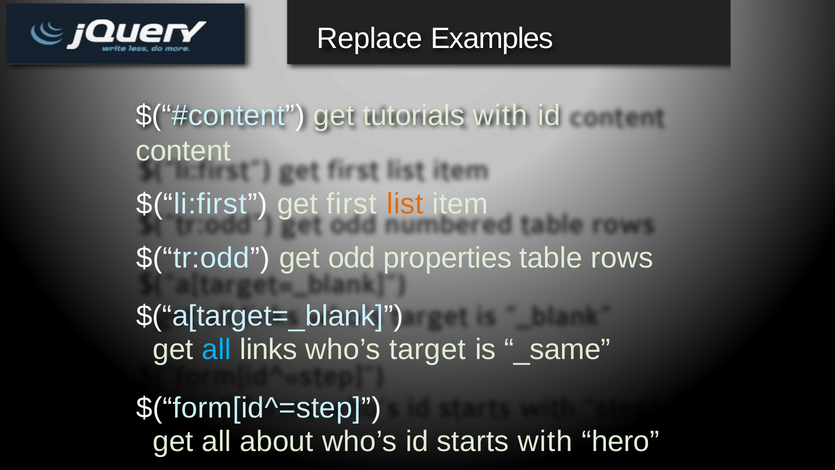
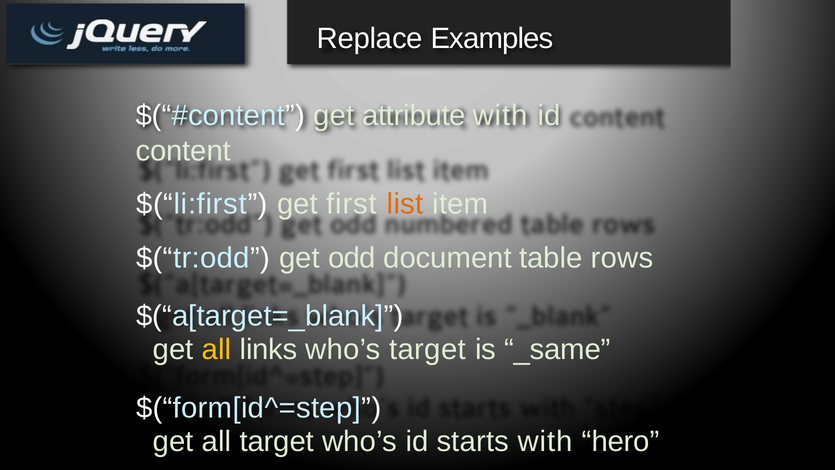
tutorials: tutorials -> attribute
properties: properties -> document
all at (217, 349) colour: light blue -> yellow
all about: about -> target
